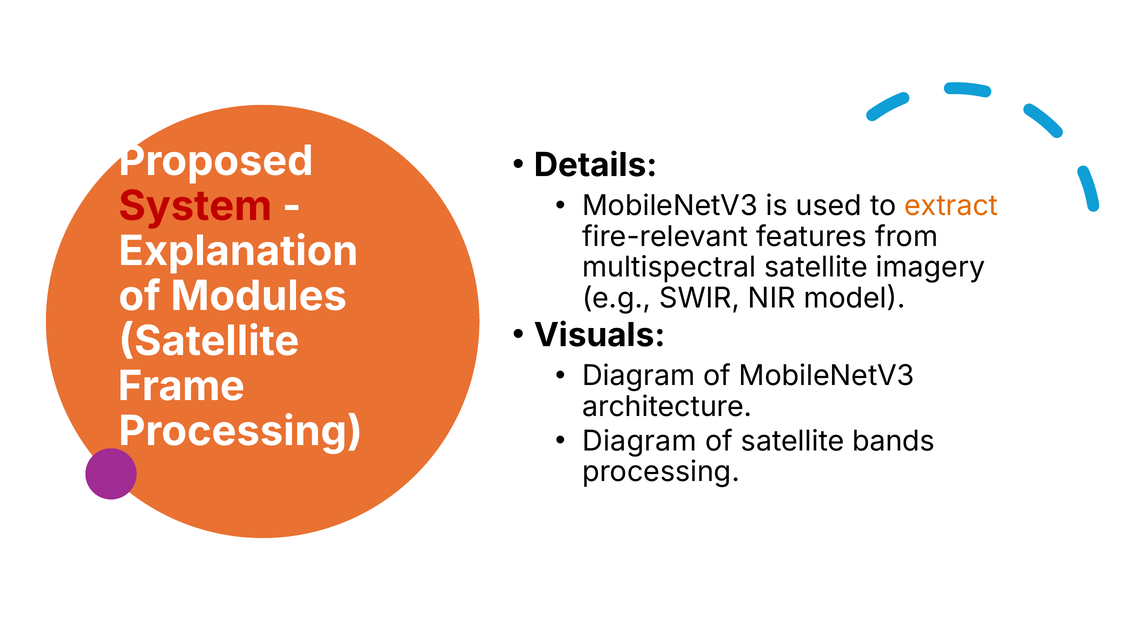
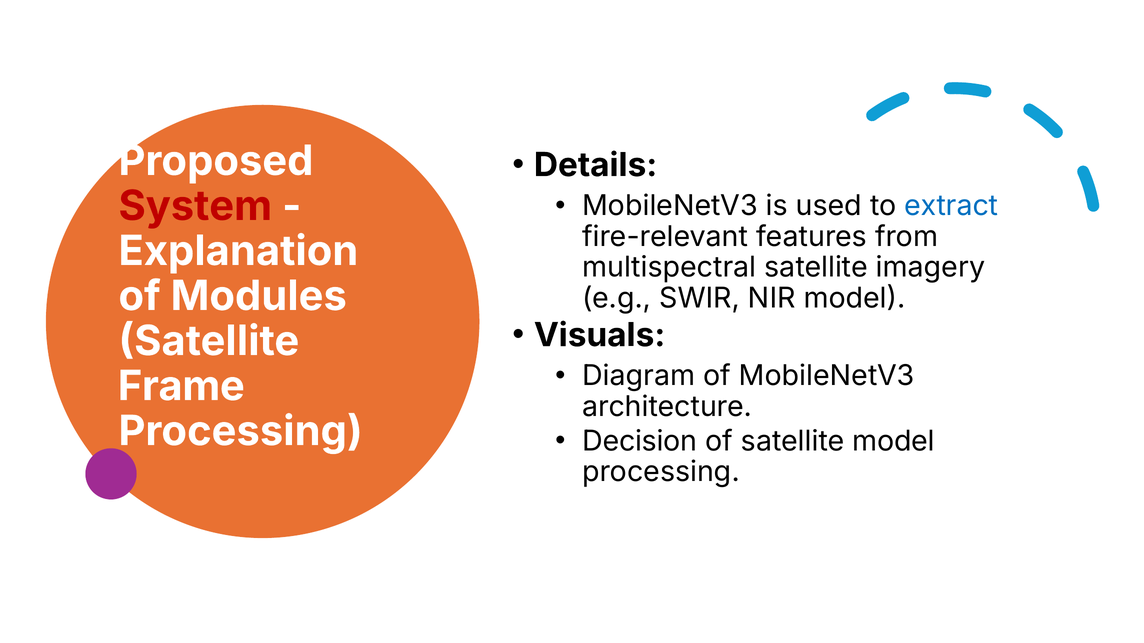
extract colour: orange -> blue
Diagram at (639, 441): Diagram -> Decision
satellite bands: bands -> model
